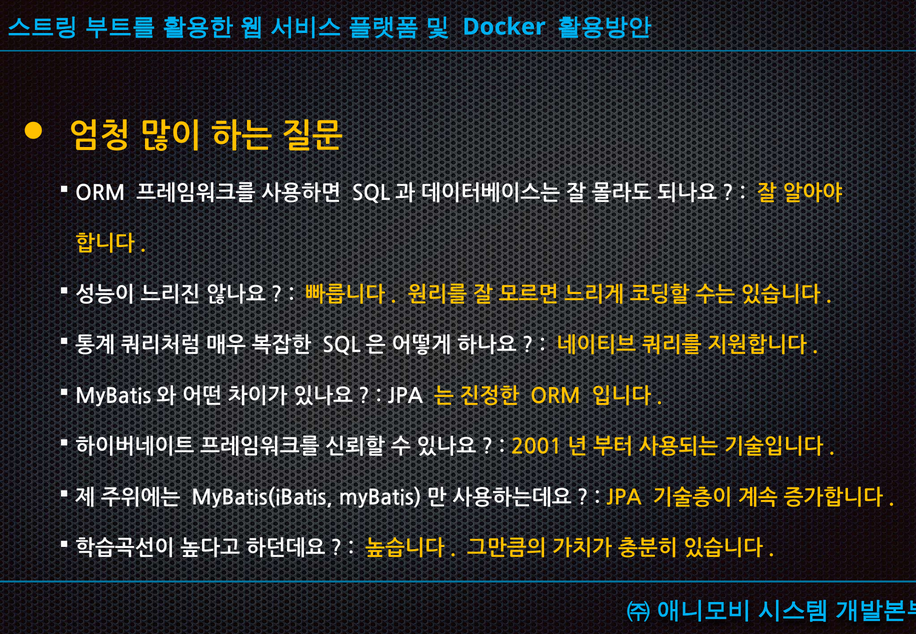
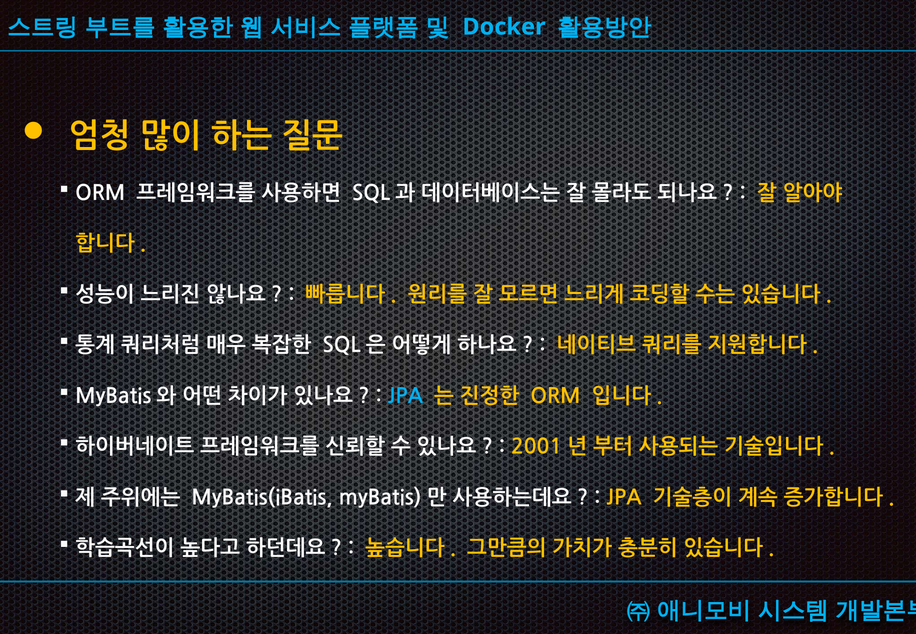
JPA at (405, 396) colour: white -> light blue
